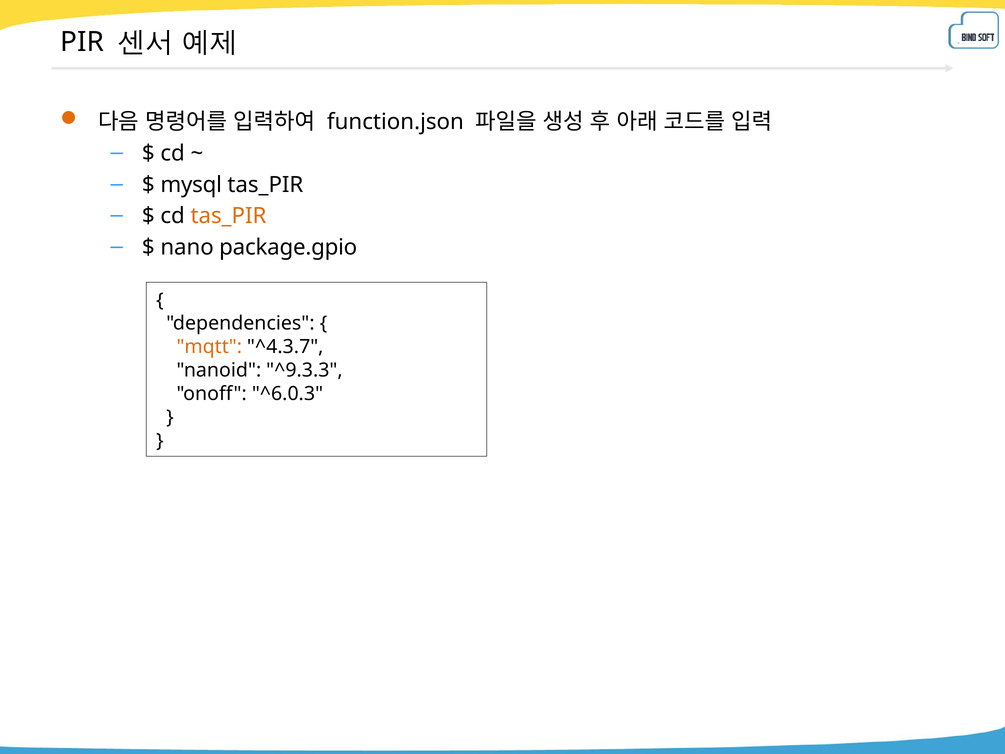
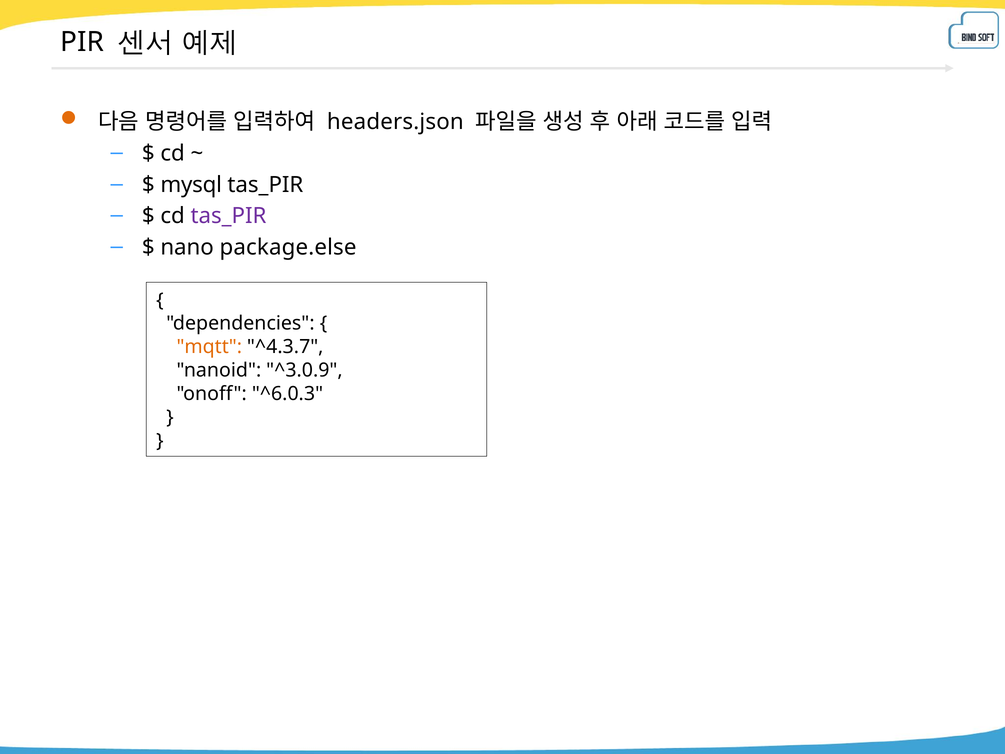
function.json: function.json -> headers.json
tas_PIR at (228, 216) colour: orange -> purple
package.gpio: package.gpio -> package.else
^9.3.3: ^9.3.3 -> ^3.0.9
